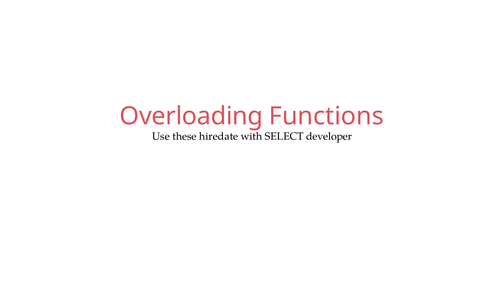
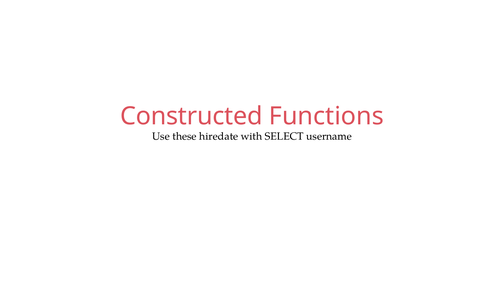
Overloading: Overloading -> Constructed
developer: developer -> username
